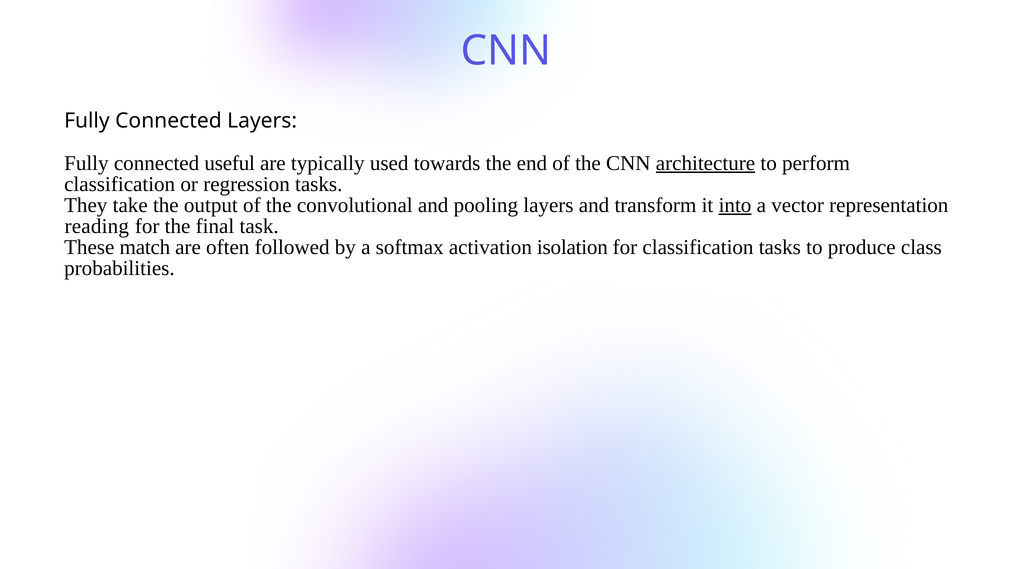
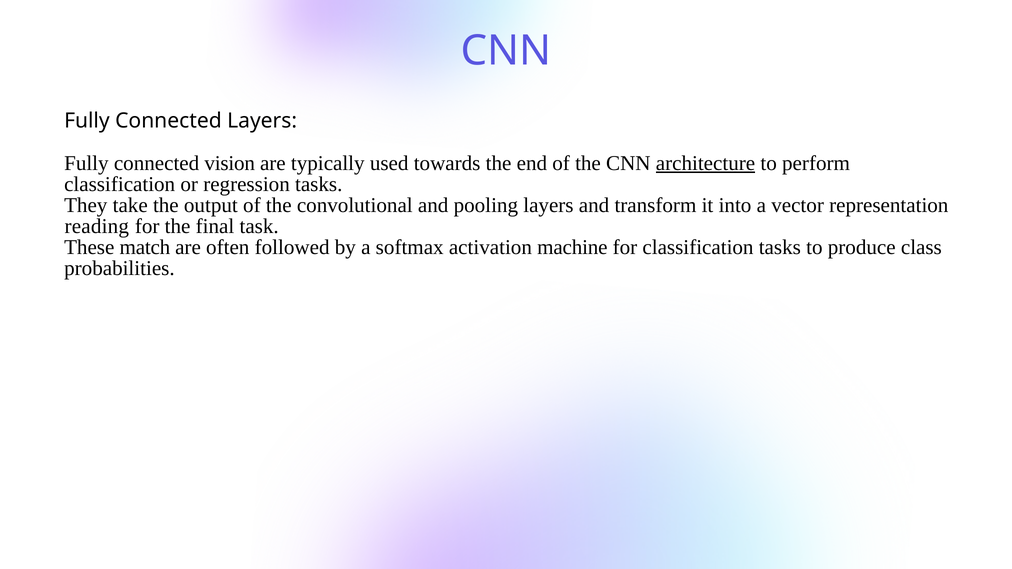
useful: useful -> vision
into underline: present -> none
isolation: isolation -> machine
